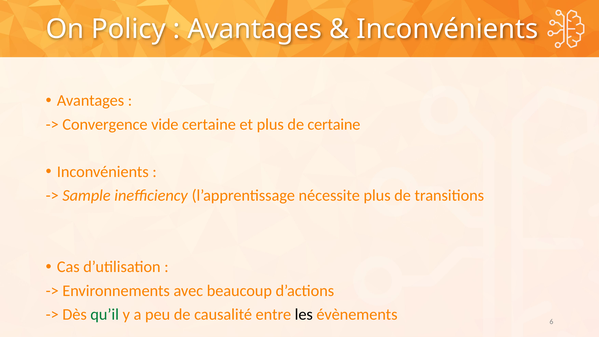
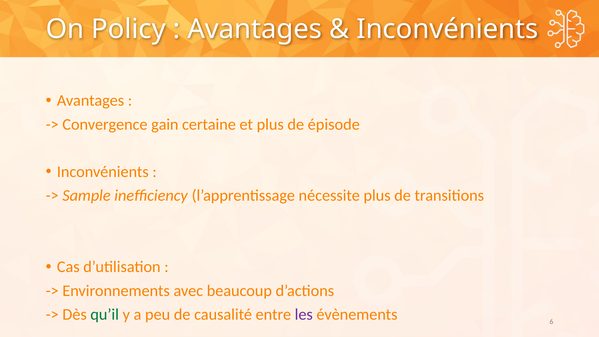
vide: vide -> gain
de certaine: certaine -> épisode
les colour: black -> purple
